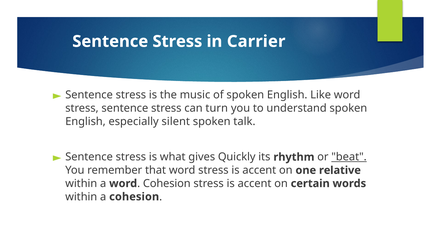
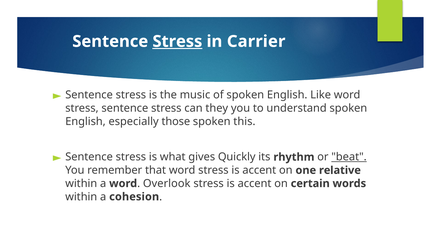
Stress at (177, 41) underline: none -> present
turn: turn -> they
silent: silent -> those
talk: talk -> this
Cohesion at (167, 184): Cohesion -> Overlook
